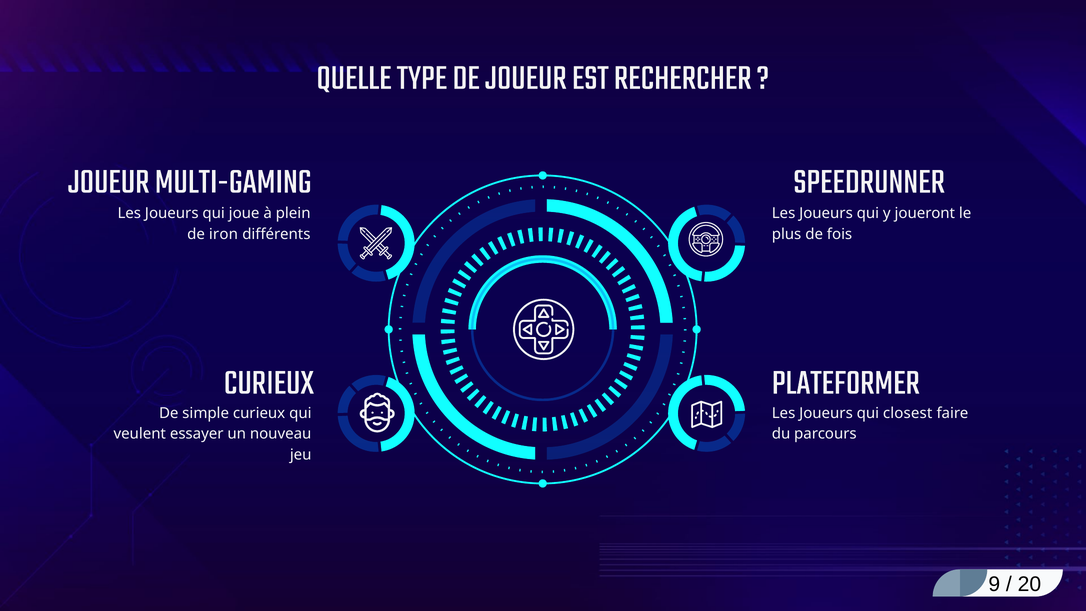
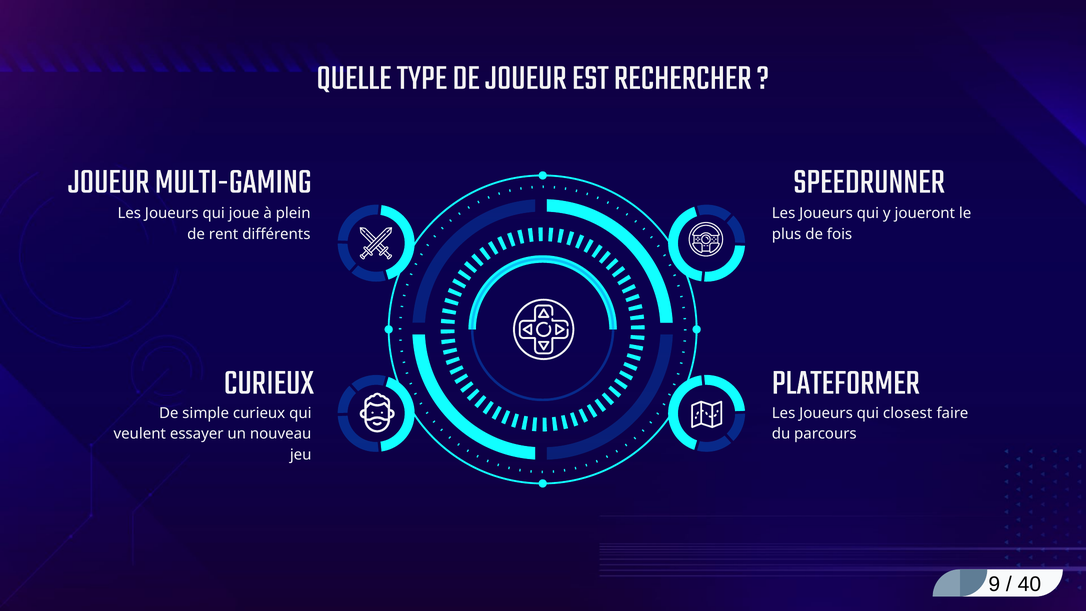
iron: iron -> rent
20: 20 -> 40
